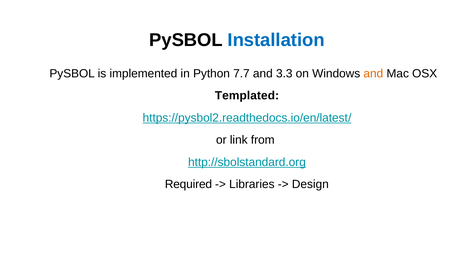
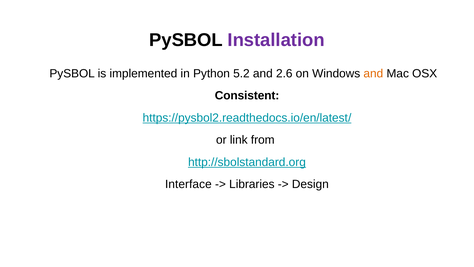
Installation colour: blue -> purple
7.7: 7.7 -> 5.2
3.3: 3.3 -> 2.6
Templated: Templated -> Consistent
Required: Required -> Interface
